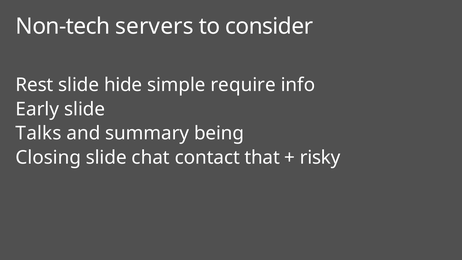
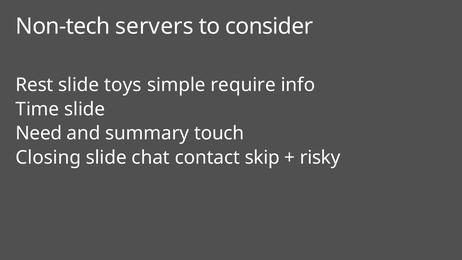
hide: hide -> toys
Early: Early -> Time
Talks: Talks -> Need
being: being -> touch
that: that -> skip
